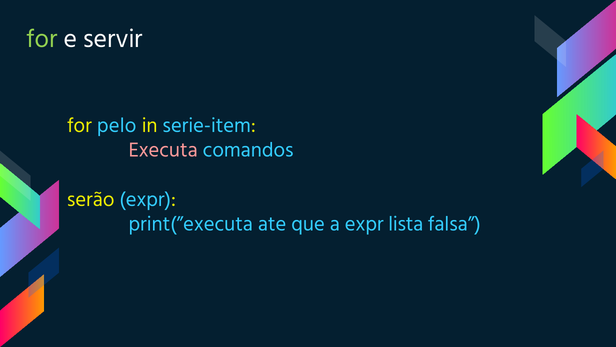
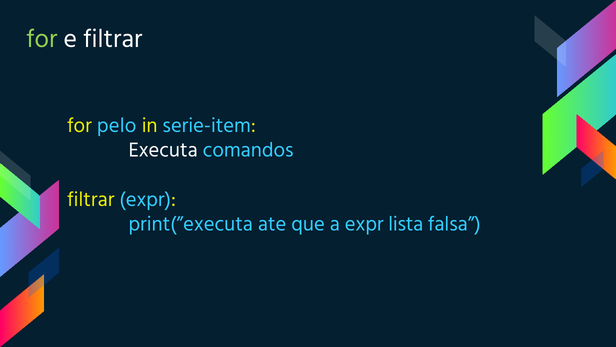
e servir: servir -> filtrar
Executa colour: pink -> white
serão at (91, 199): serão -> filtrar
